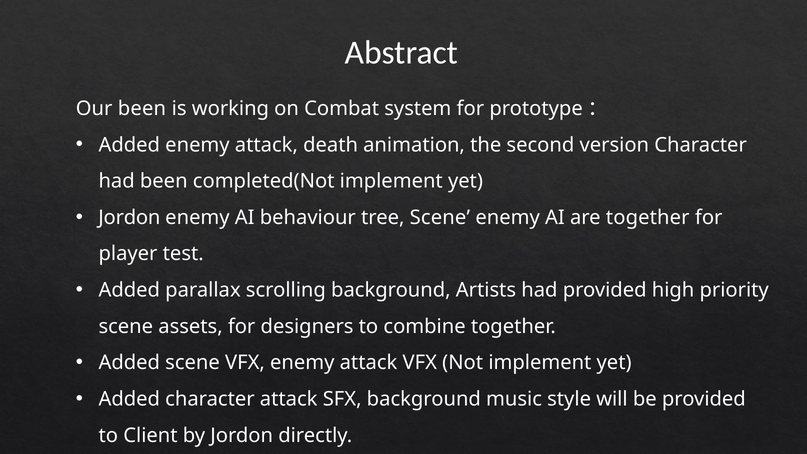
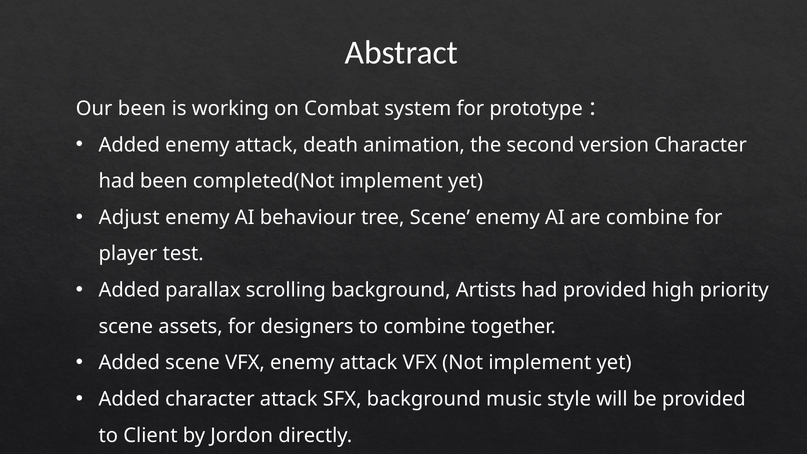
Jordon at (129, 217): Jordon -> Adjust
are together: together -> combine
